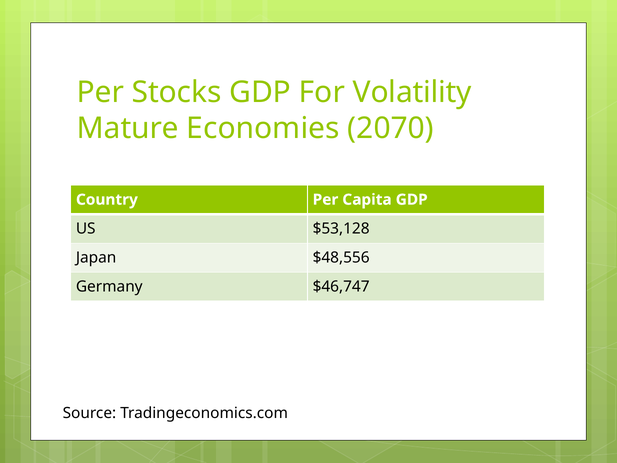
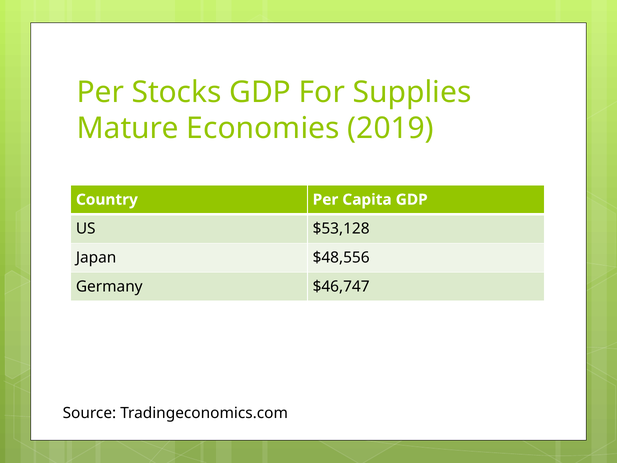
Volatility: Volatility -> Supplies
2070: 2070 -> 2019
